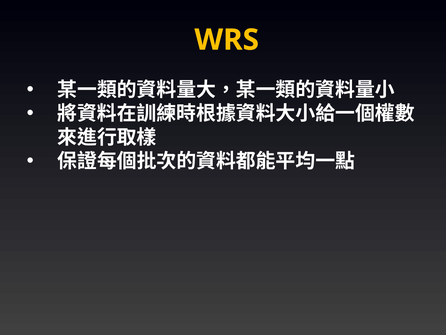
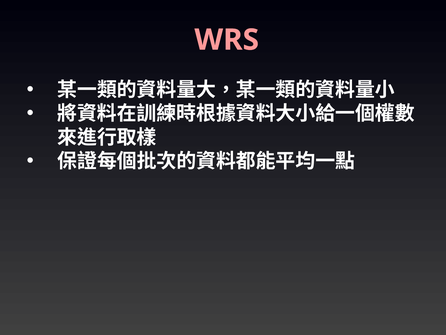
WRS colour: yellow -> pink
